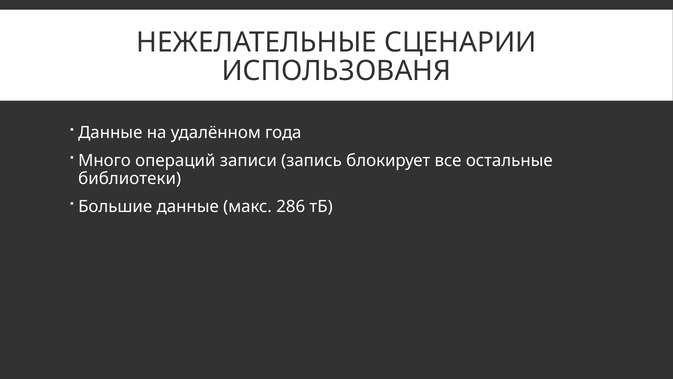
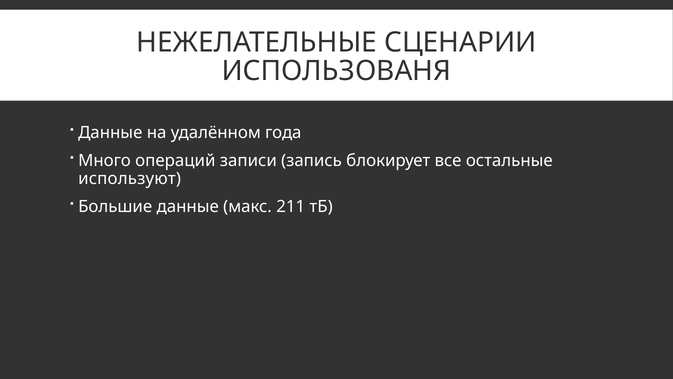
библиотеки: библиотеки -> используют
286: 286 -> 211
